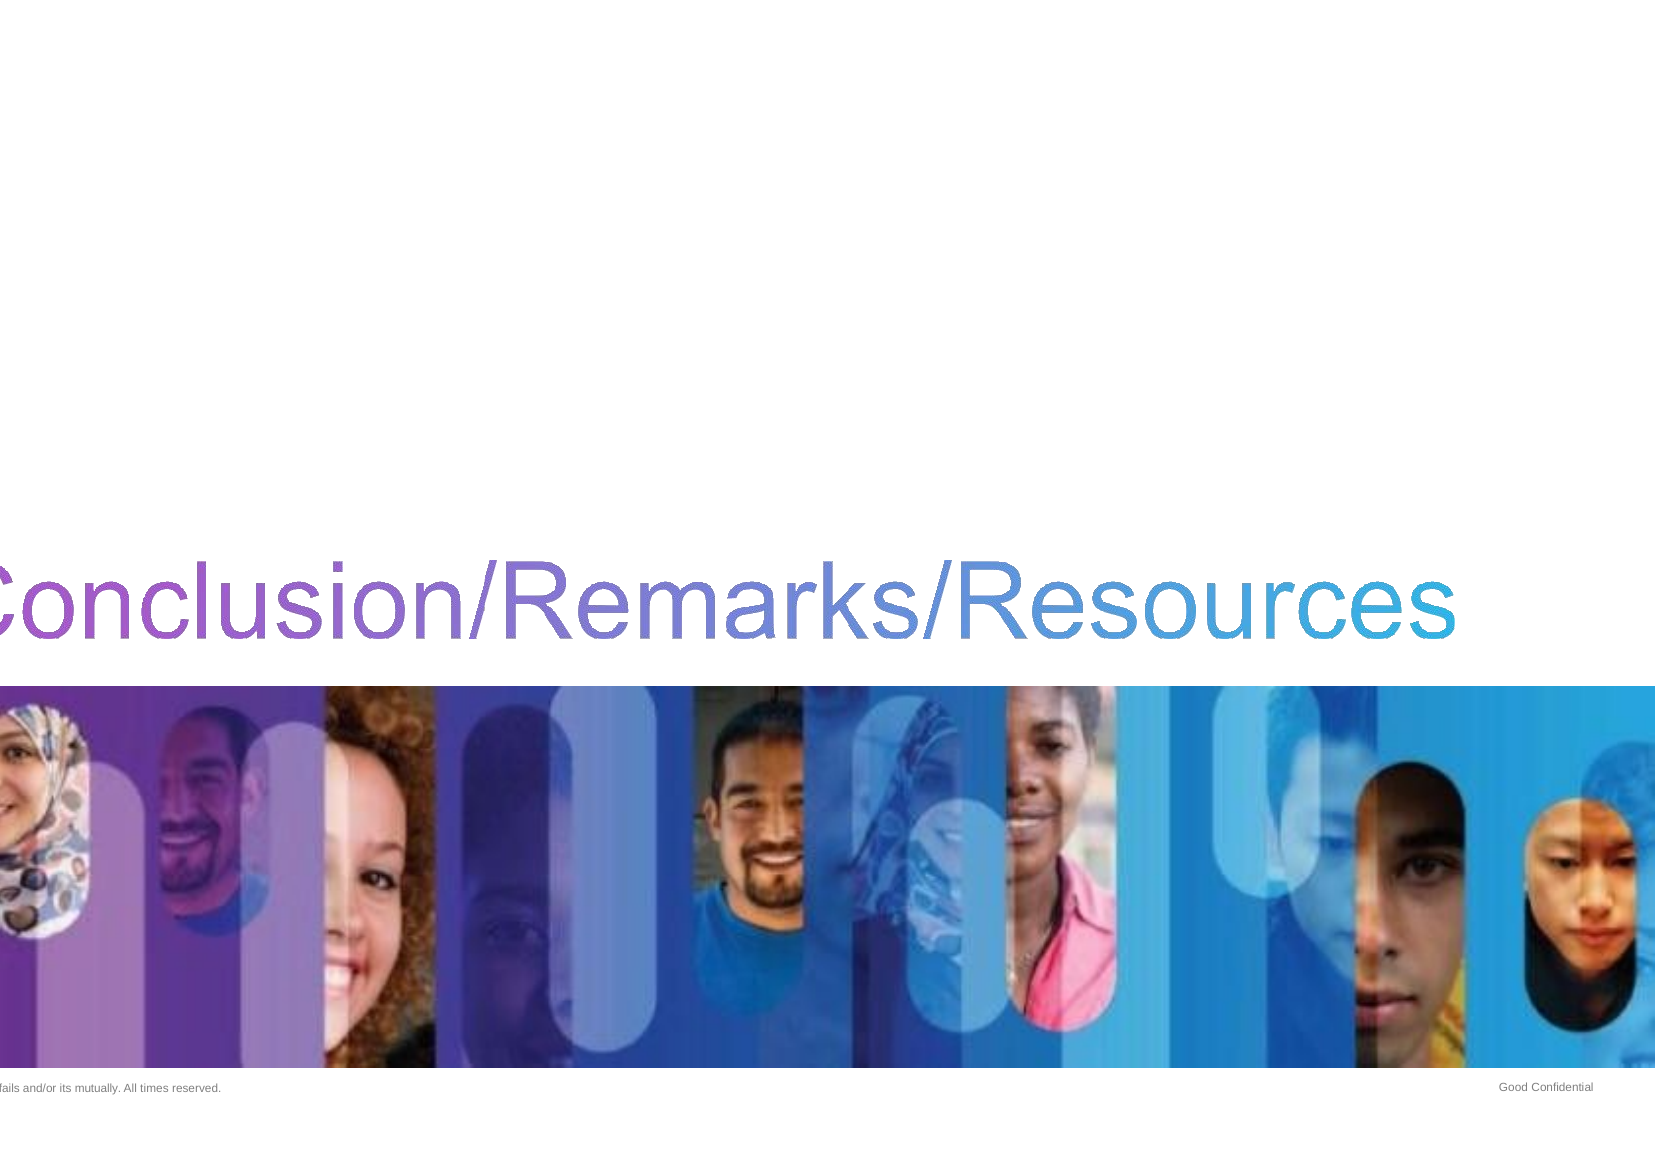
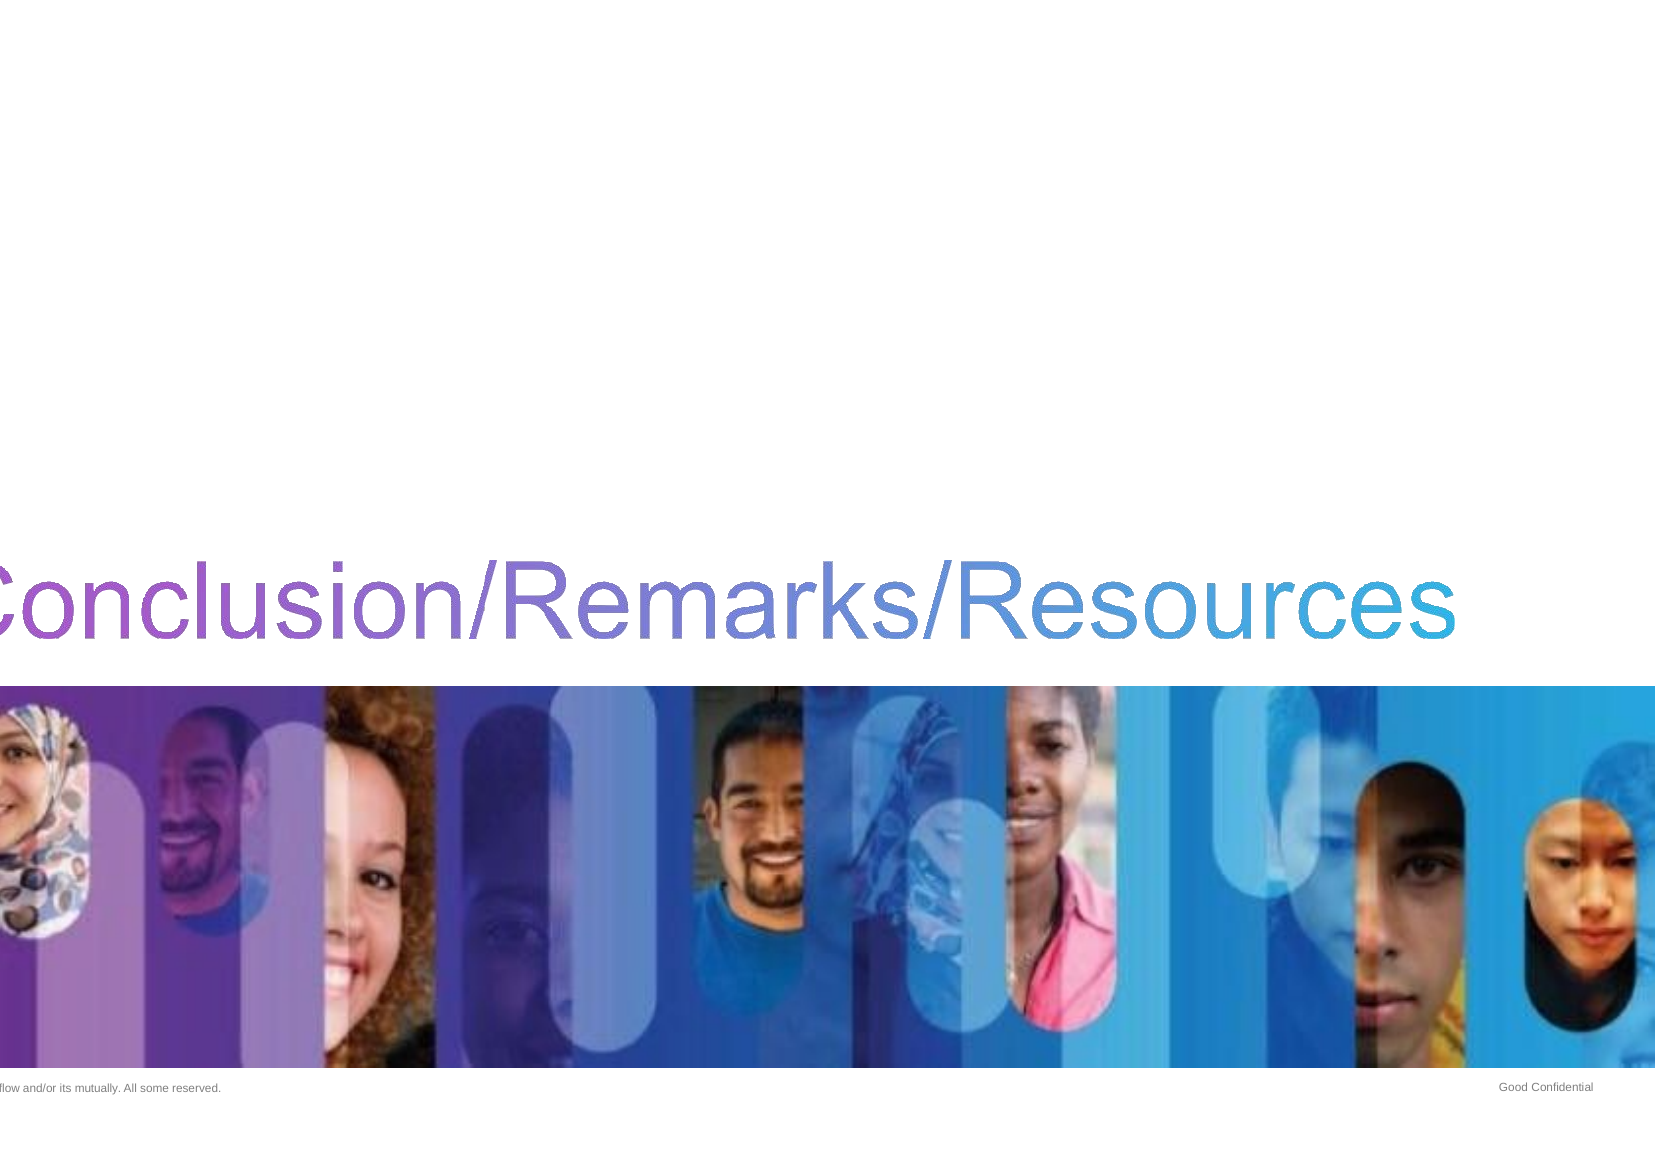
fails: fails -> flow
times: times -> some
